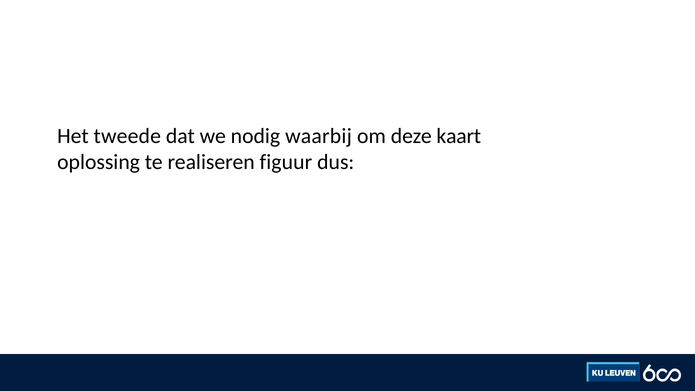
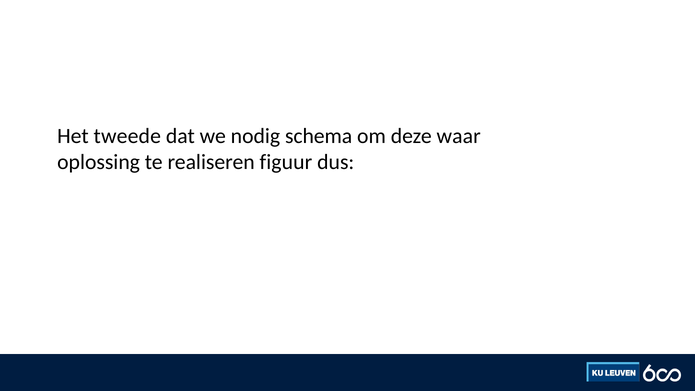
waarbij: waarbij -> schema
kaart: kaart -> waar
